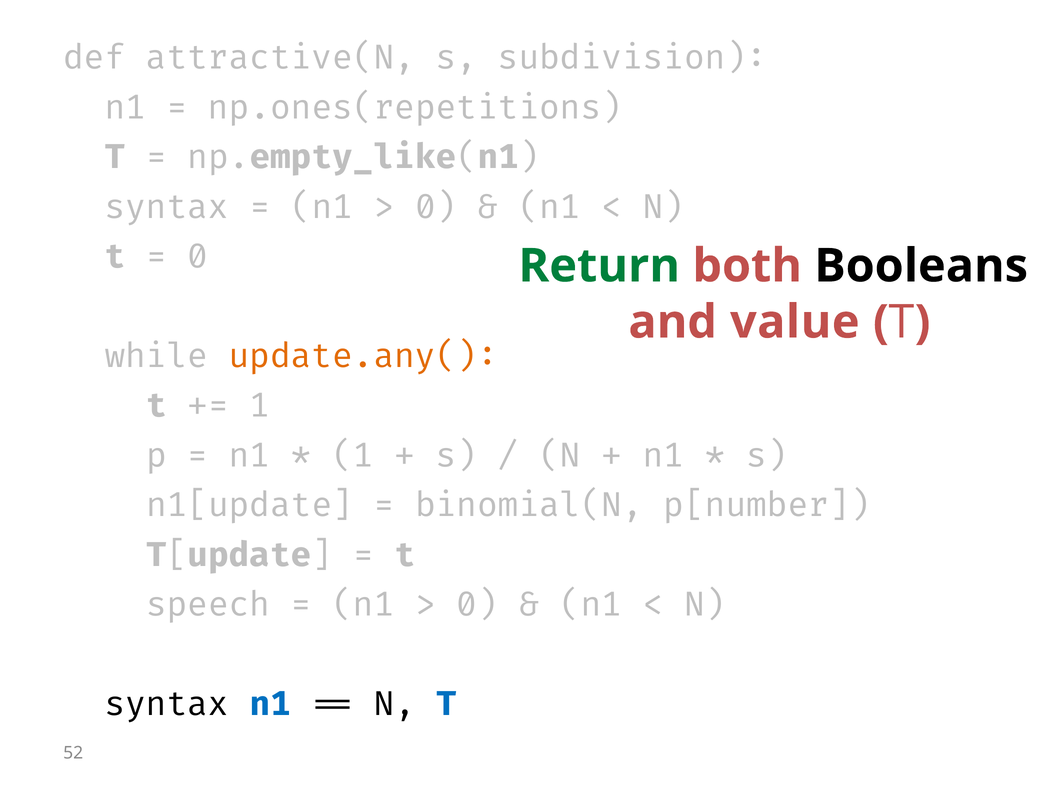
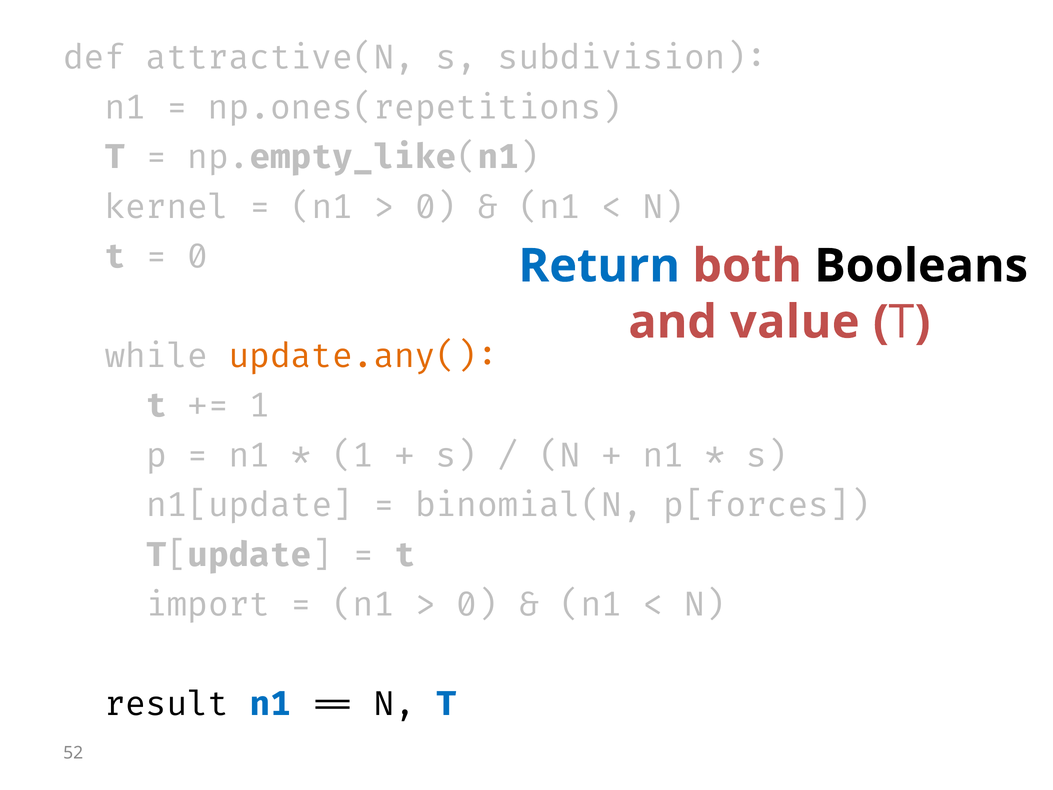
syntax at (167, 207): syntax -> kernel
Return colour: green -> blue
p[number: p[number -> p[forces
speech: speech -> import
syntax at (167, 704): syntax -> result
